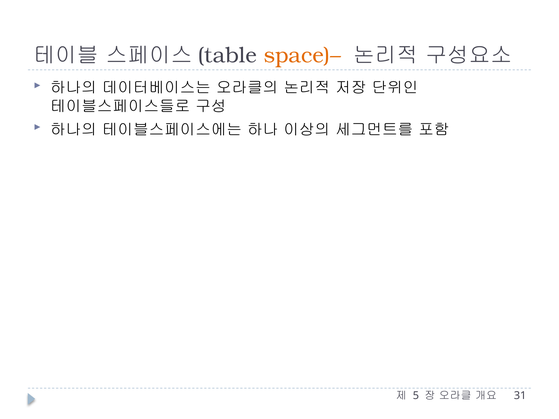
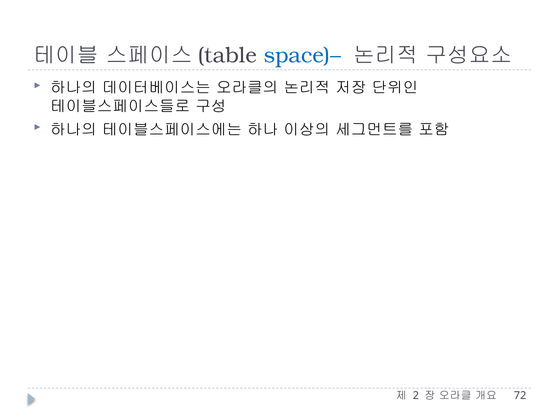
space)– colour: orange -> blue
5: 5 -> 2
31: 31 -> 72
